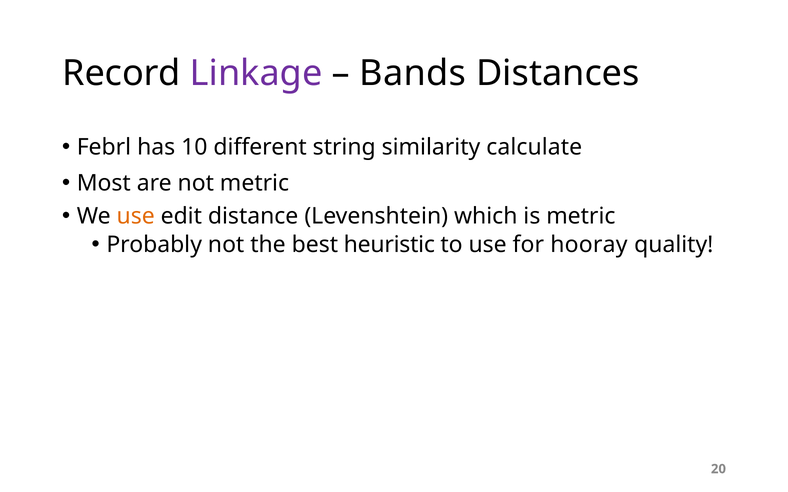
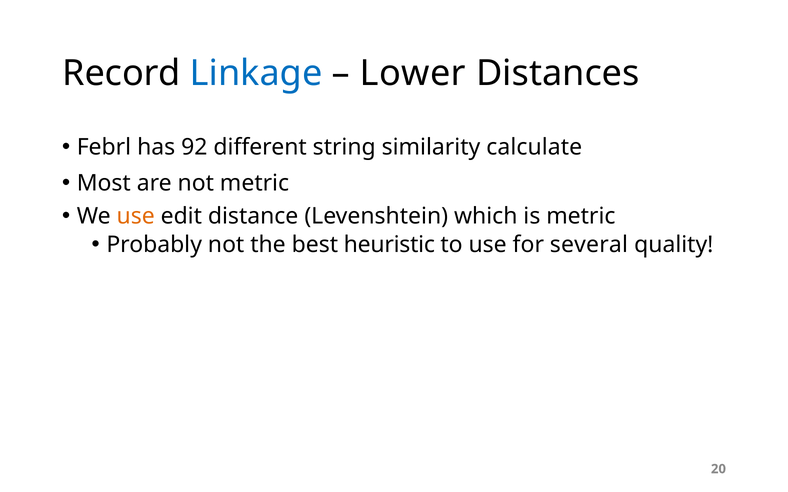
Linkage colour: purple -> blue
Bands: Bands -> Lower
10: 10 -> 92
hooray: hooray -> several
